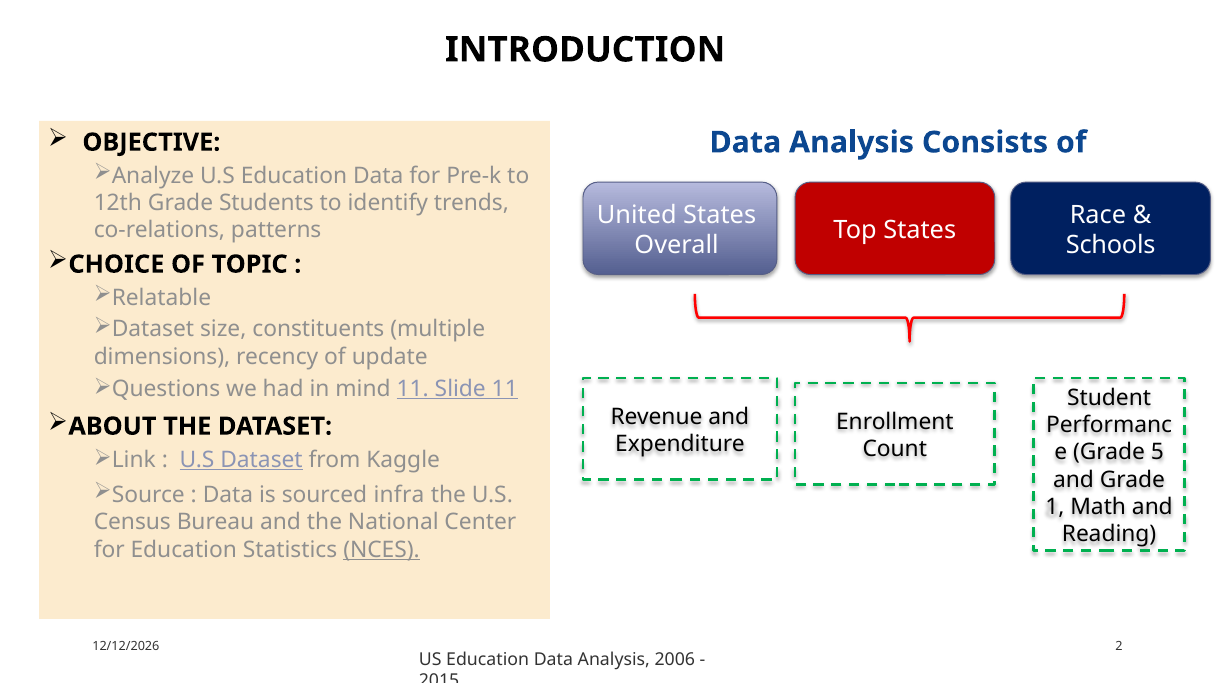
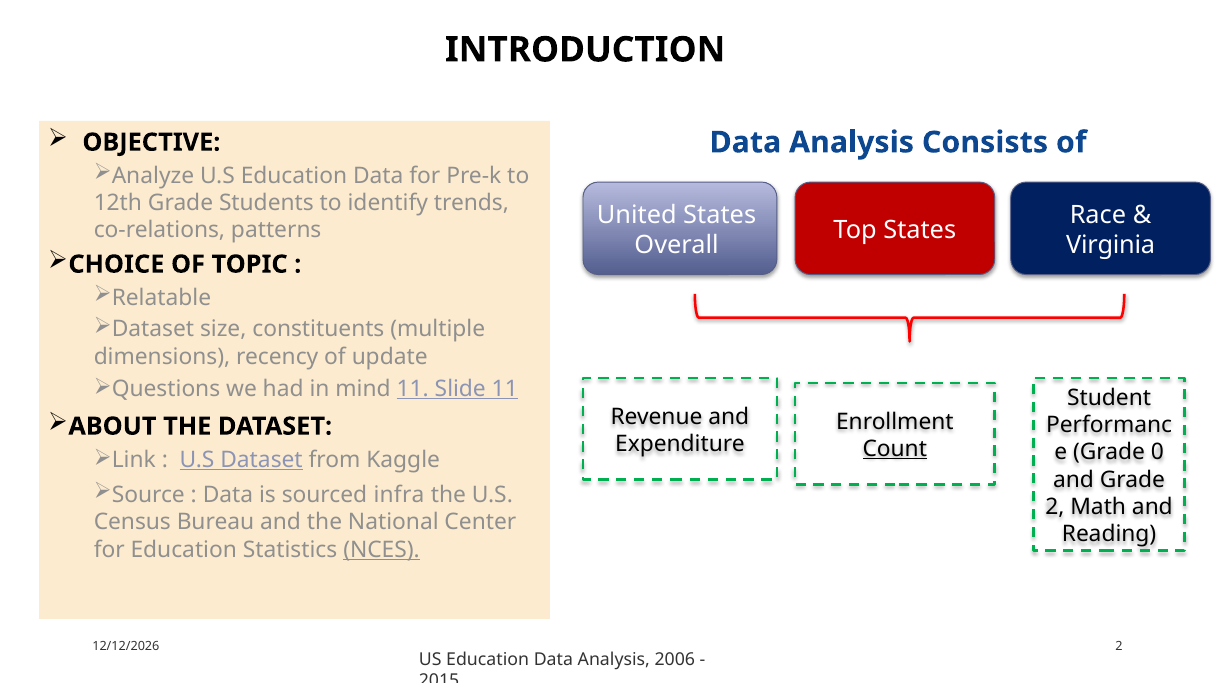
Schools: Schools -> Virginia
Count underline: none -> present
5: 5 -> 0
1 at (1055, 507): 1 -> 2
